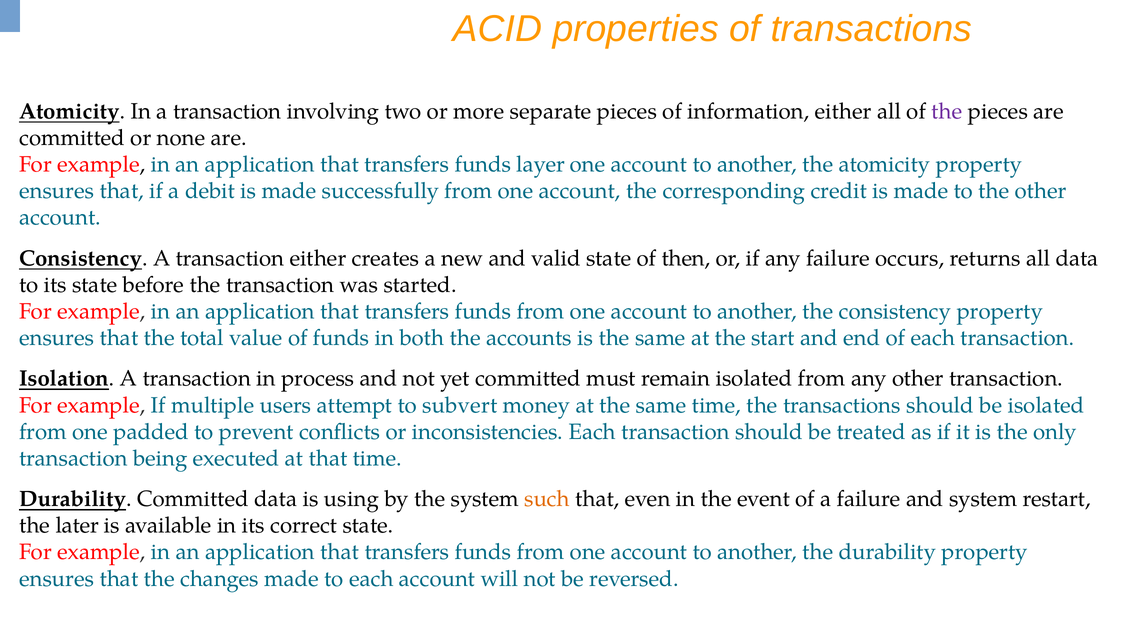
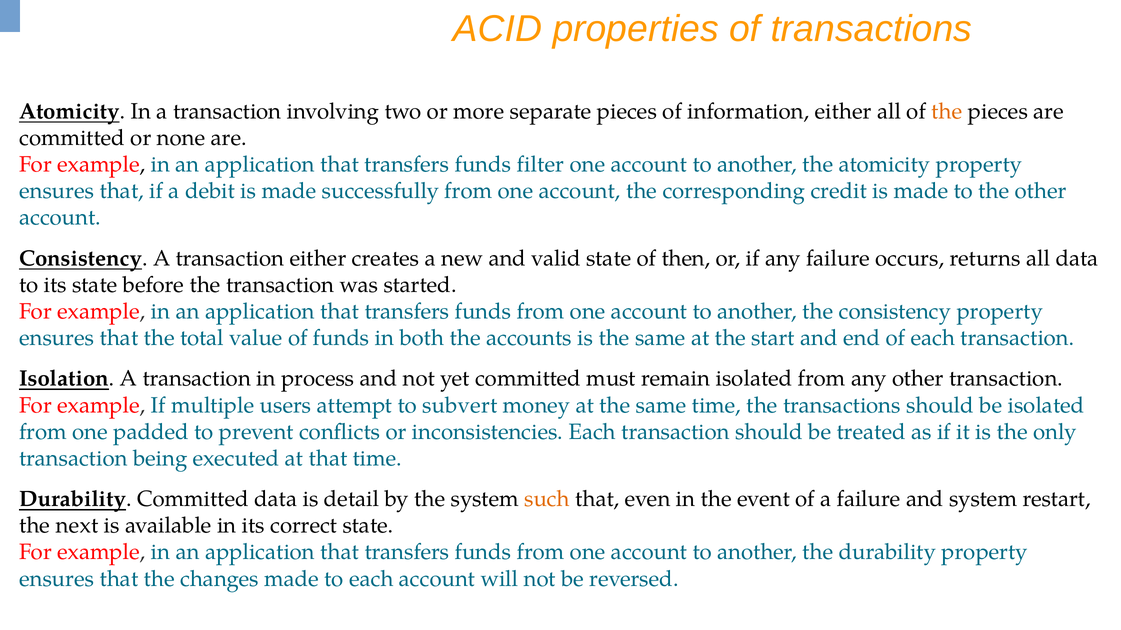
the at (947, 111) colour: purple -> orange
layer: layer -> filter
using: using -> detail
later: later -> next
